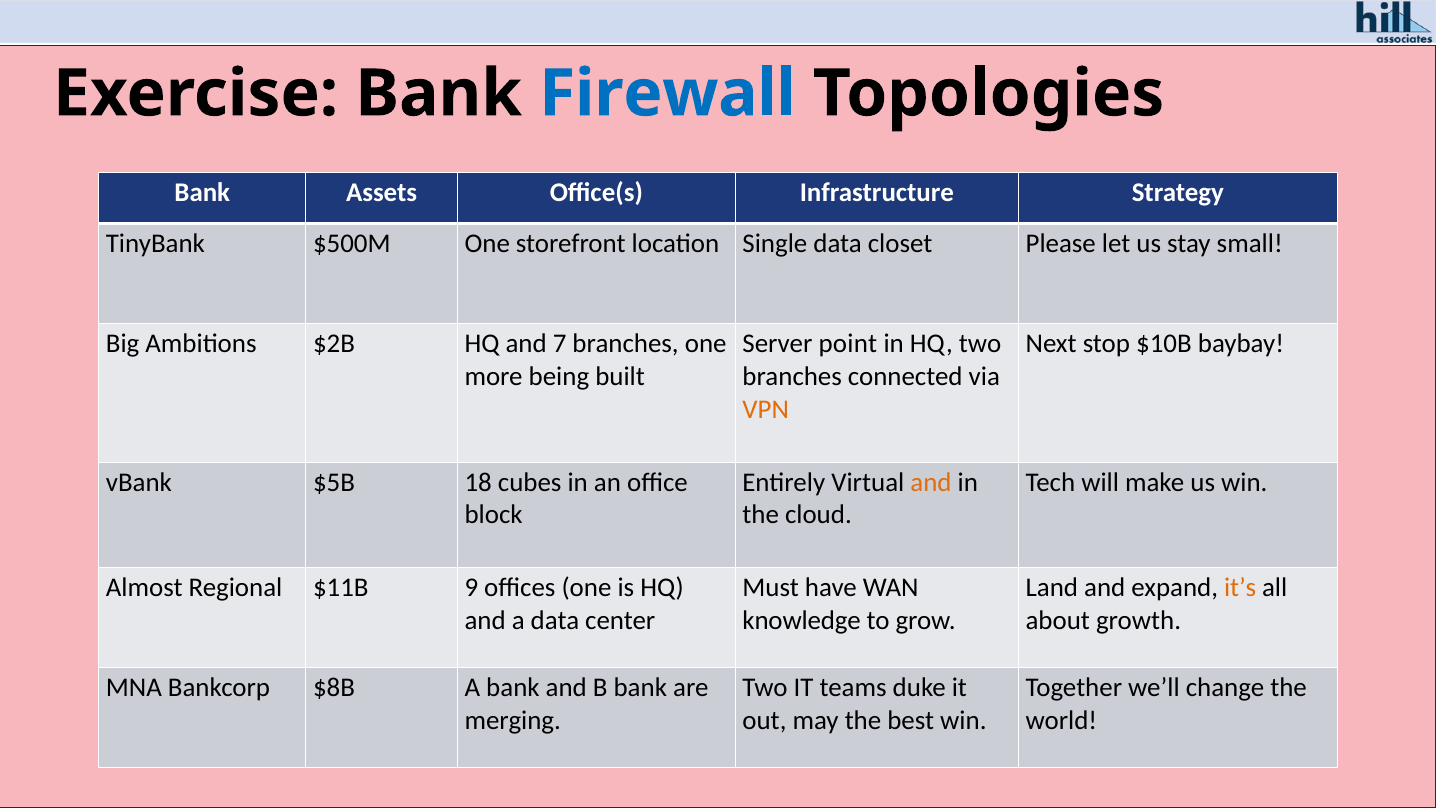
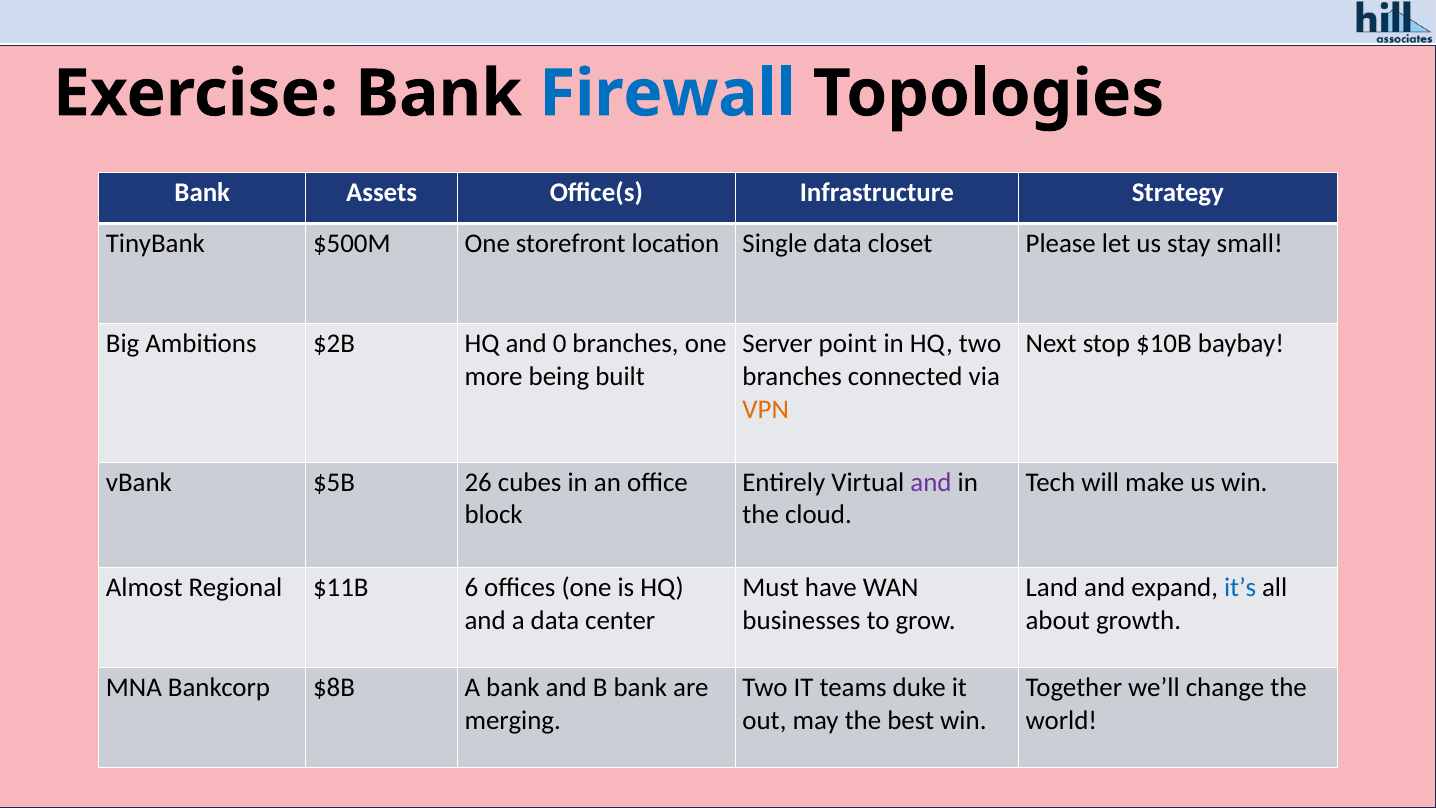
7: 7 -> 0
18: 18 -> 26
and at (931, 482) colour: orange -> purple
9: 9 -> 6
it’s colour: orange -> blue
knowledge: knowledge -> businesses
